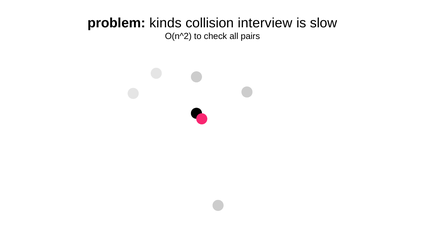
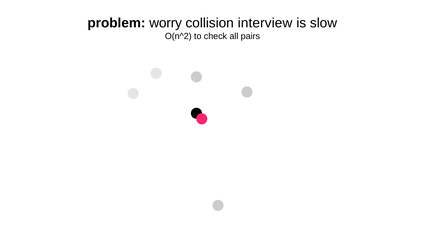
kinds: kinds -> worry
